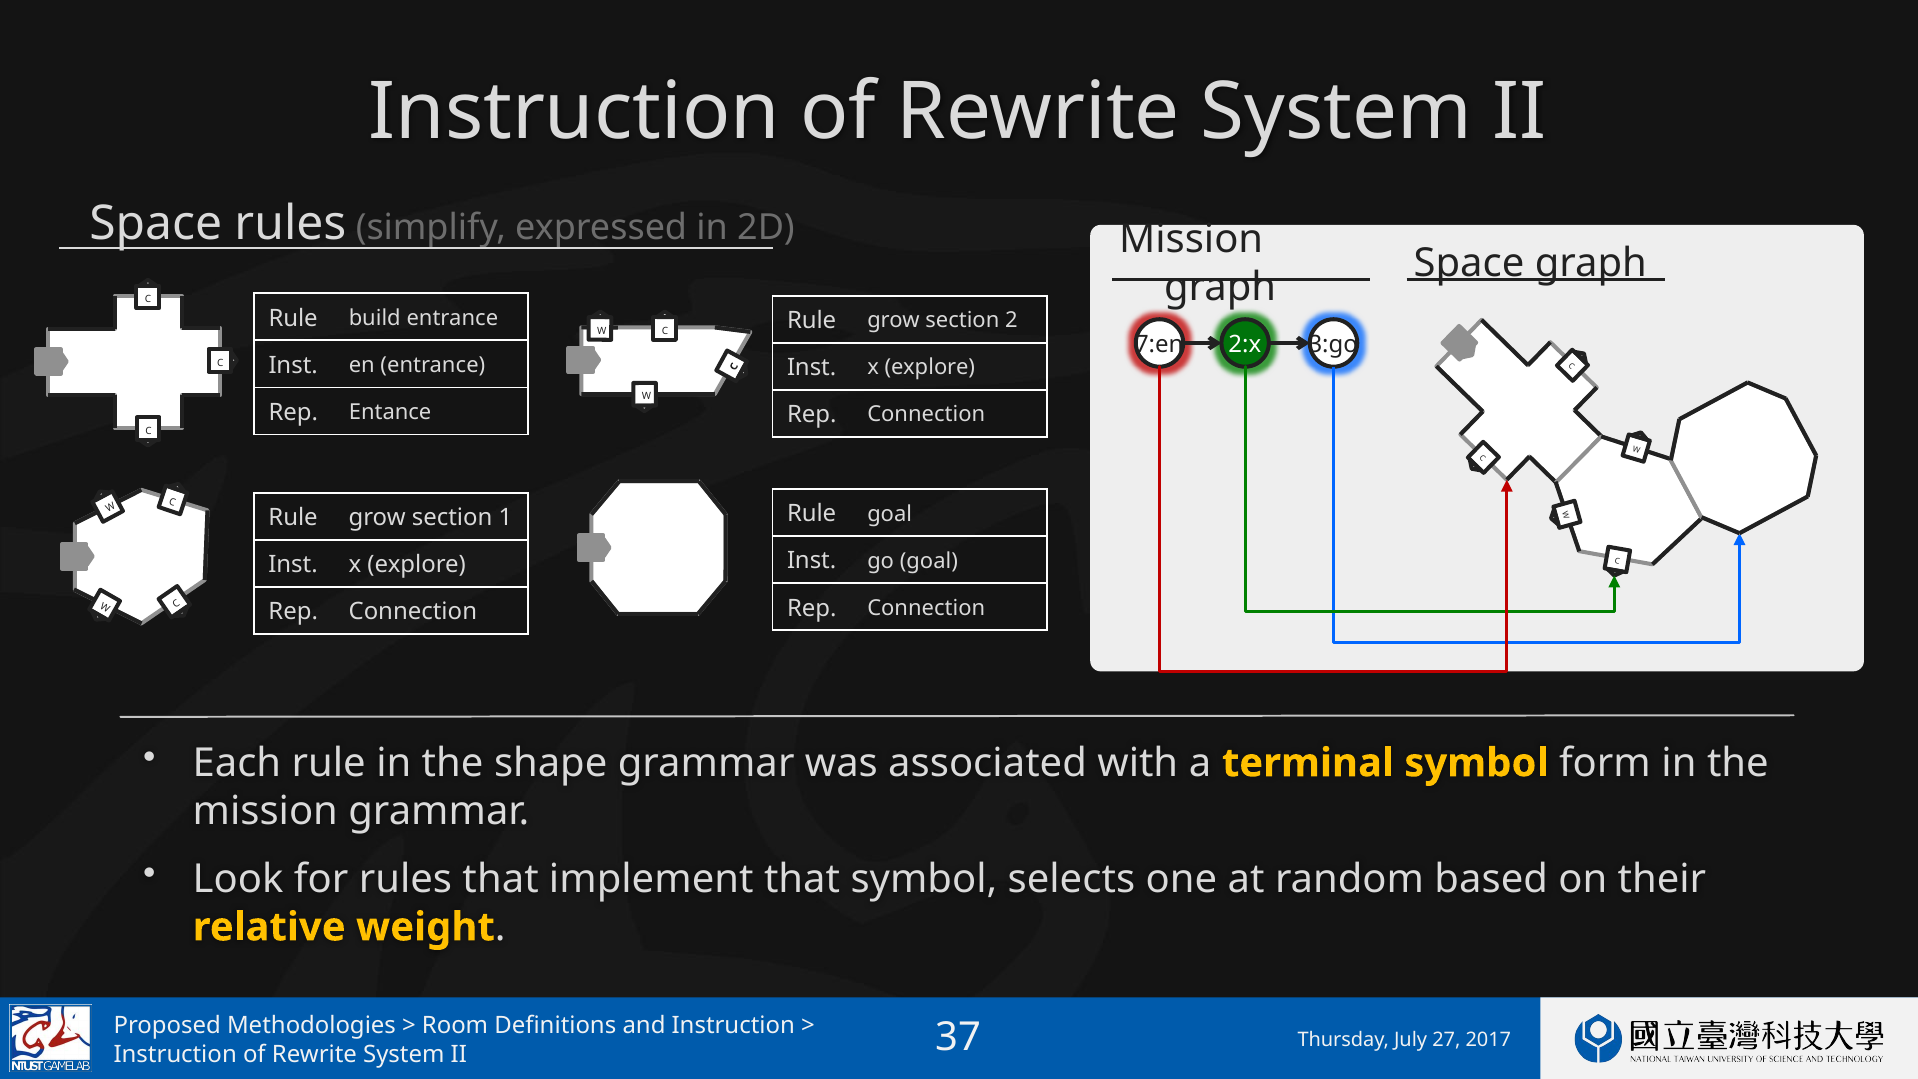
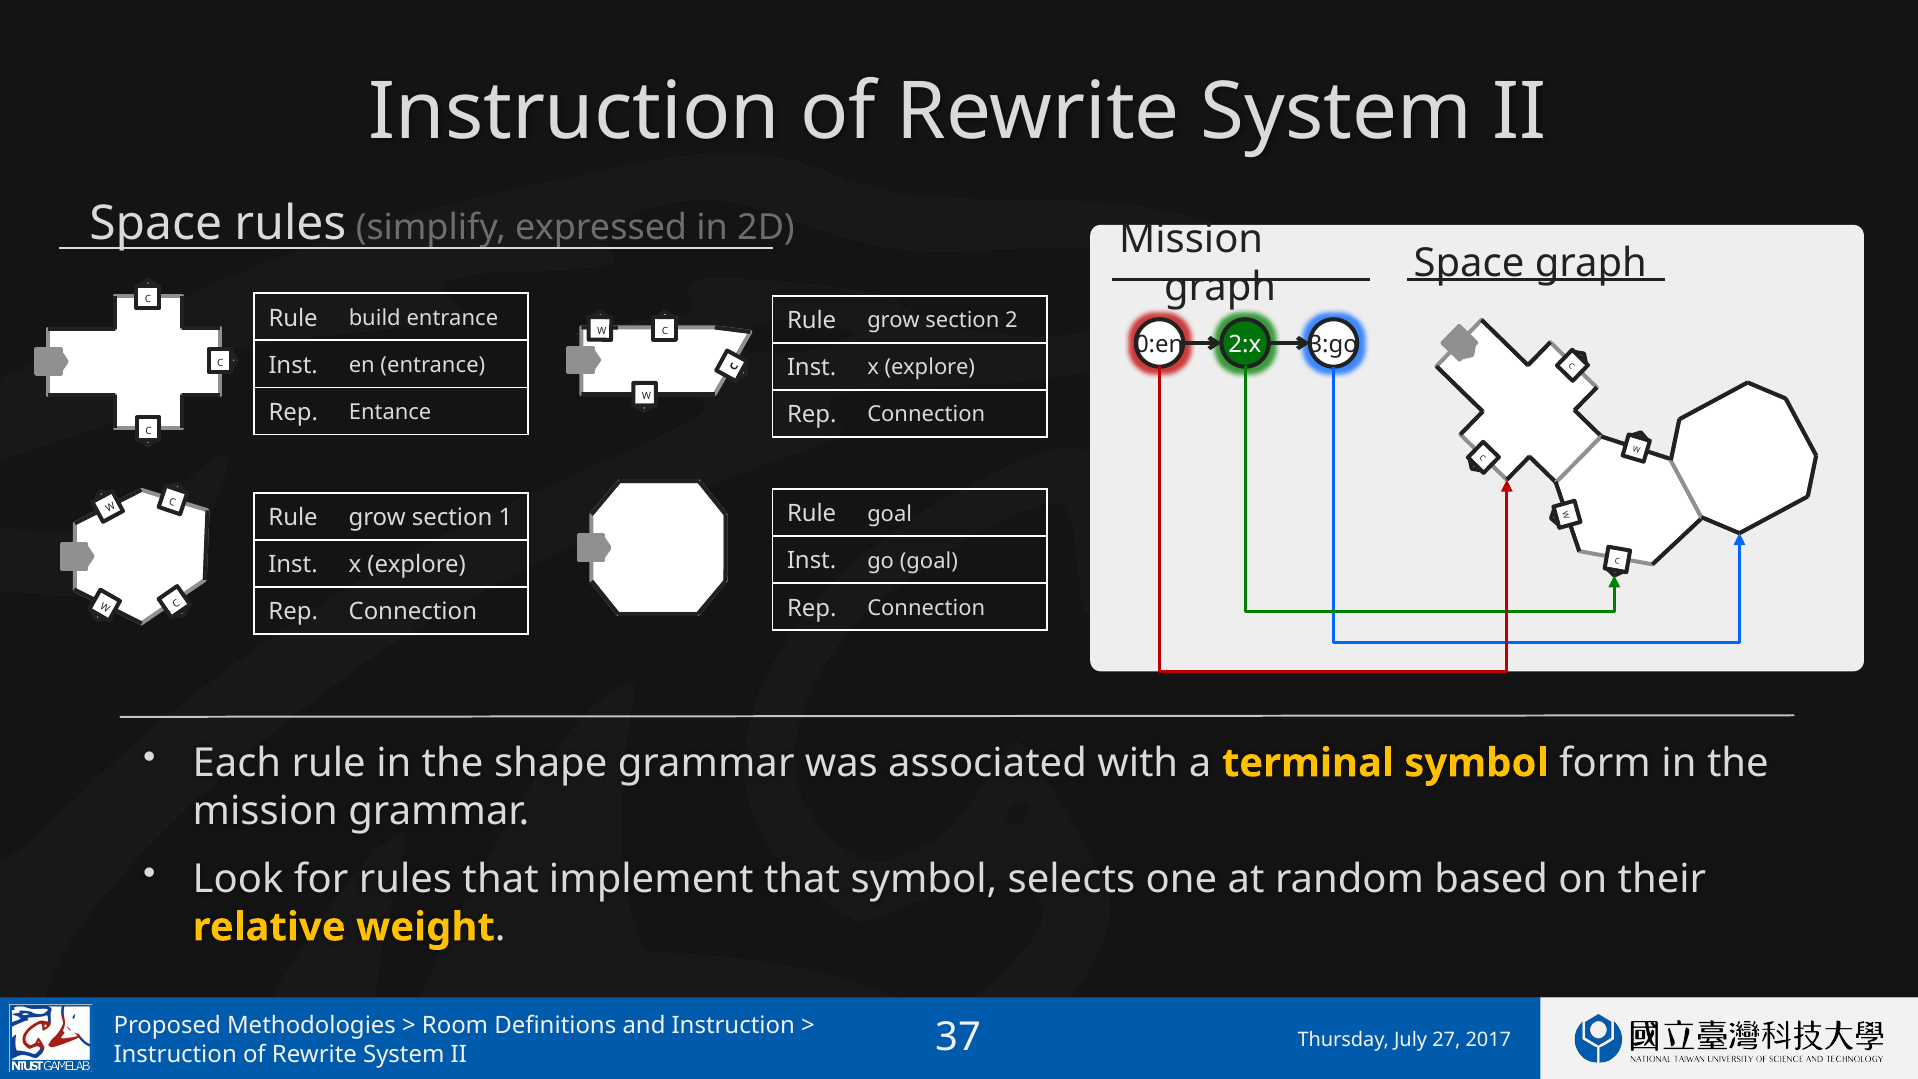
7:en: 7:en -> 0:en
